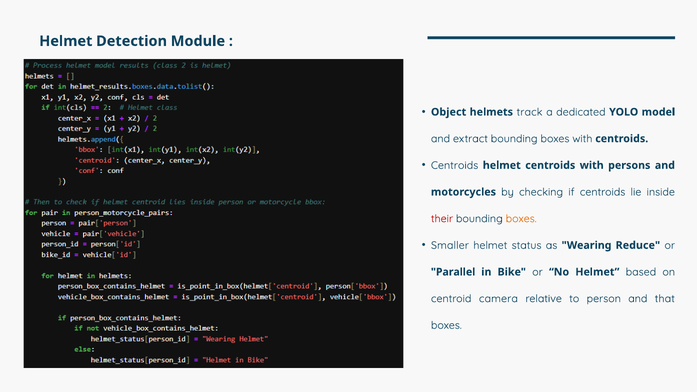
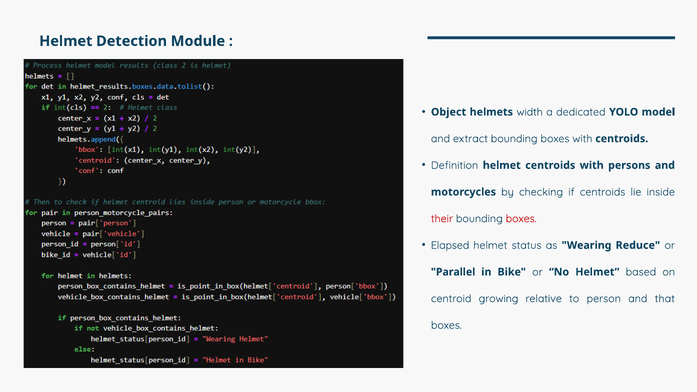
track: track -> width
Centroids at (455, 165): Centroids -> Definition
boxes at (521, 219) colour: orange -> red
Smaller: Smaller -> Elapsed
camera: camera -> growing
